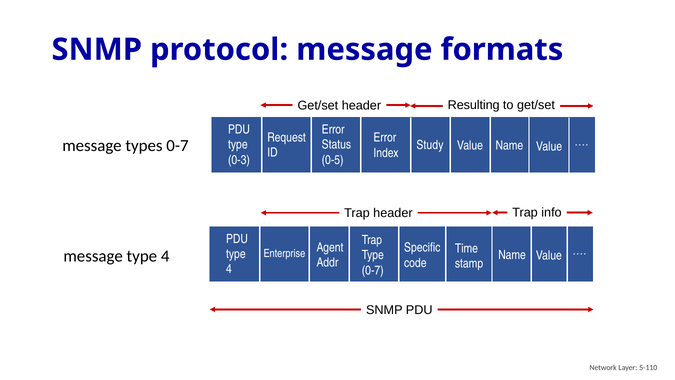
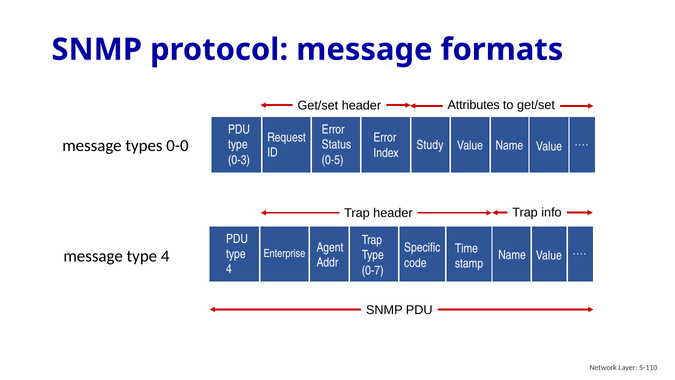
Resulting: Resulting -> Attributes
types 0-7: 0-7 -> 0-0
